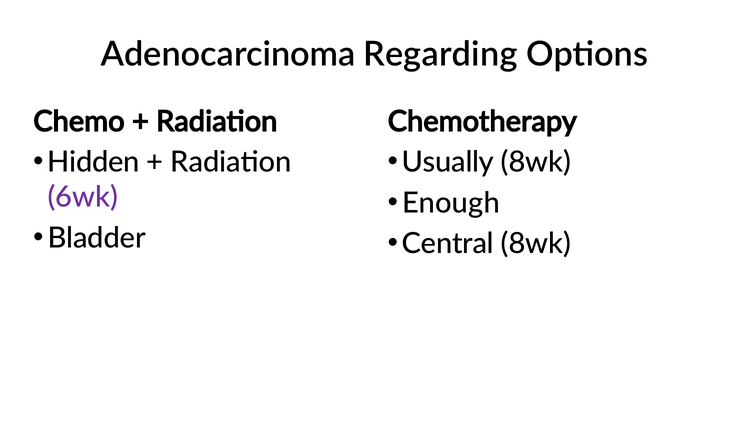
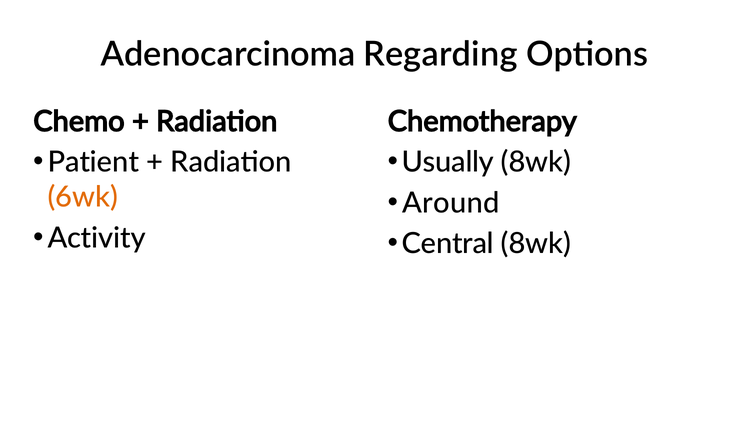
Hidden: Hidden -> Patient
6wk colour: purple -> orange
Enough: Enough -> Around
Bladder: Bladder -> Activity
